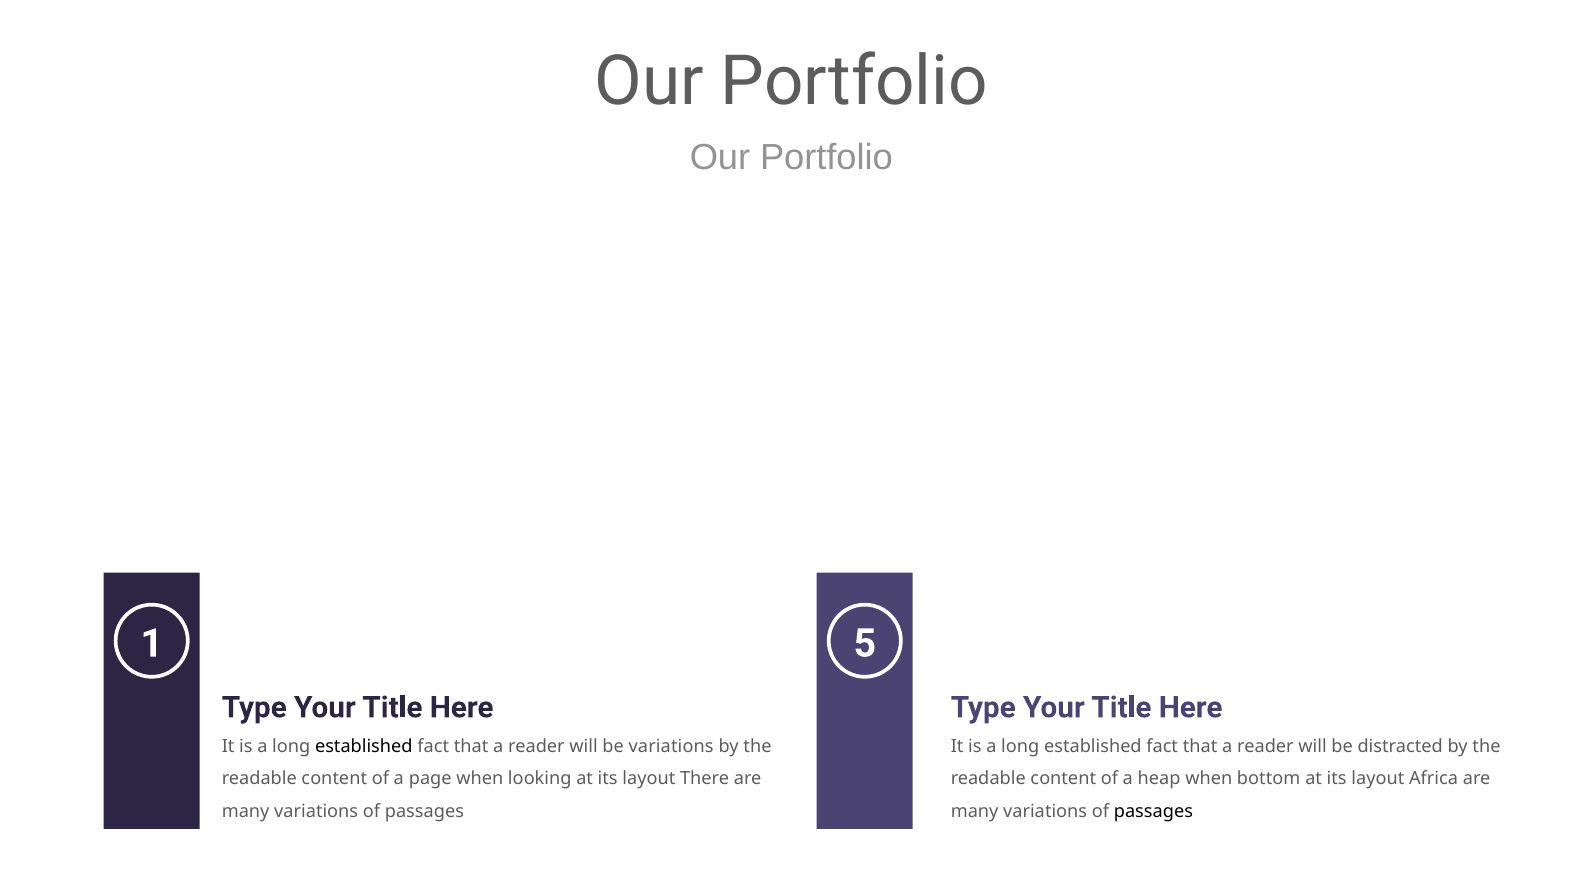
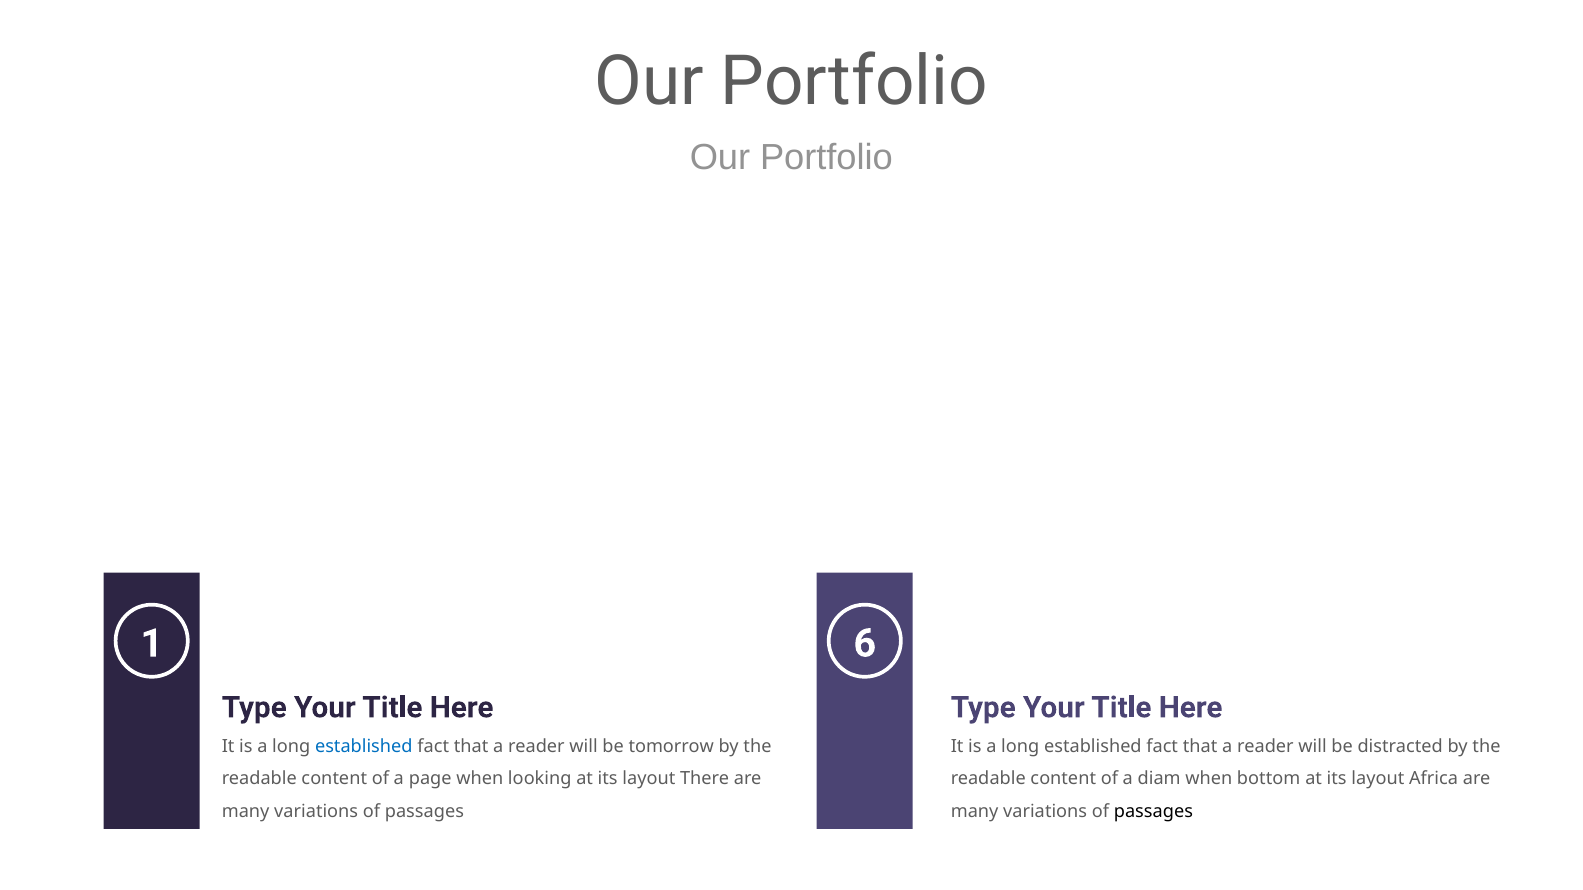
5: 5 -> 6
established at (364, 747) colour: black -> blue
be variations: variations -> tomorrow
heap: heap -> diam
